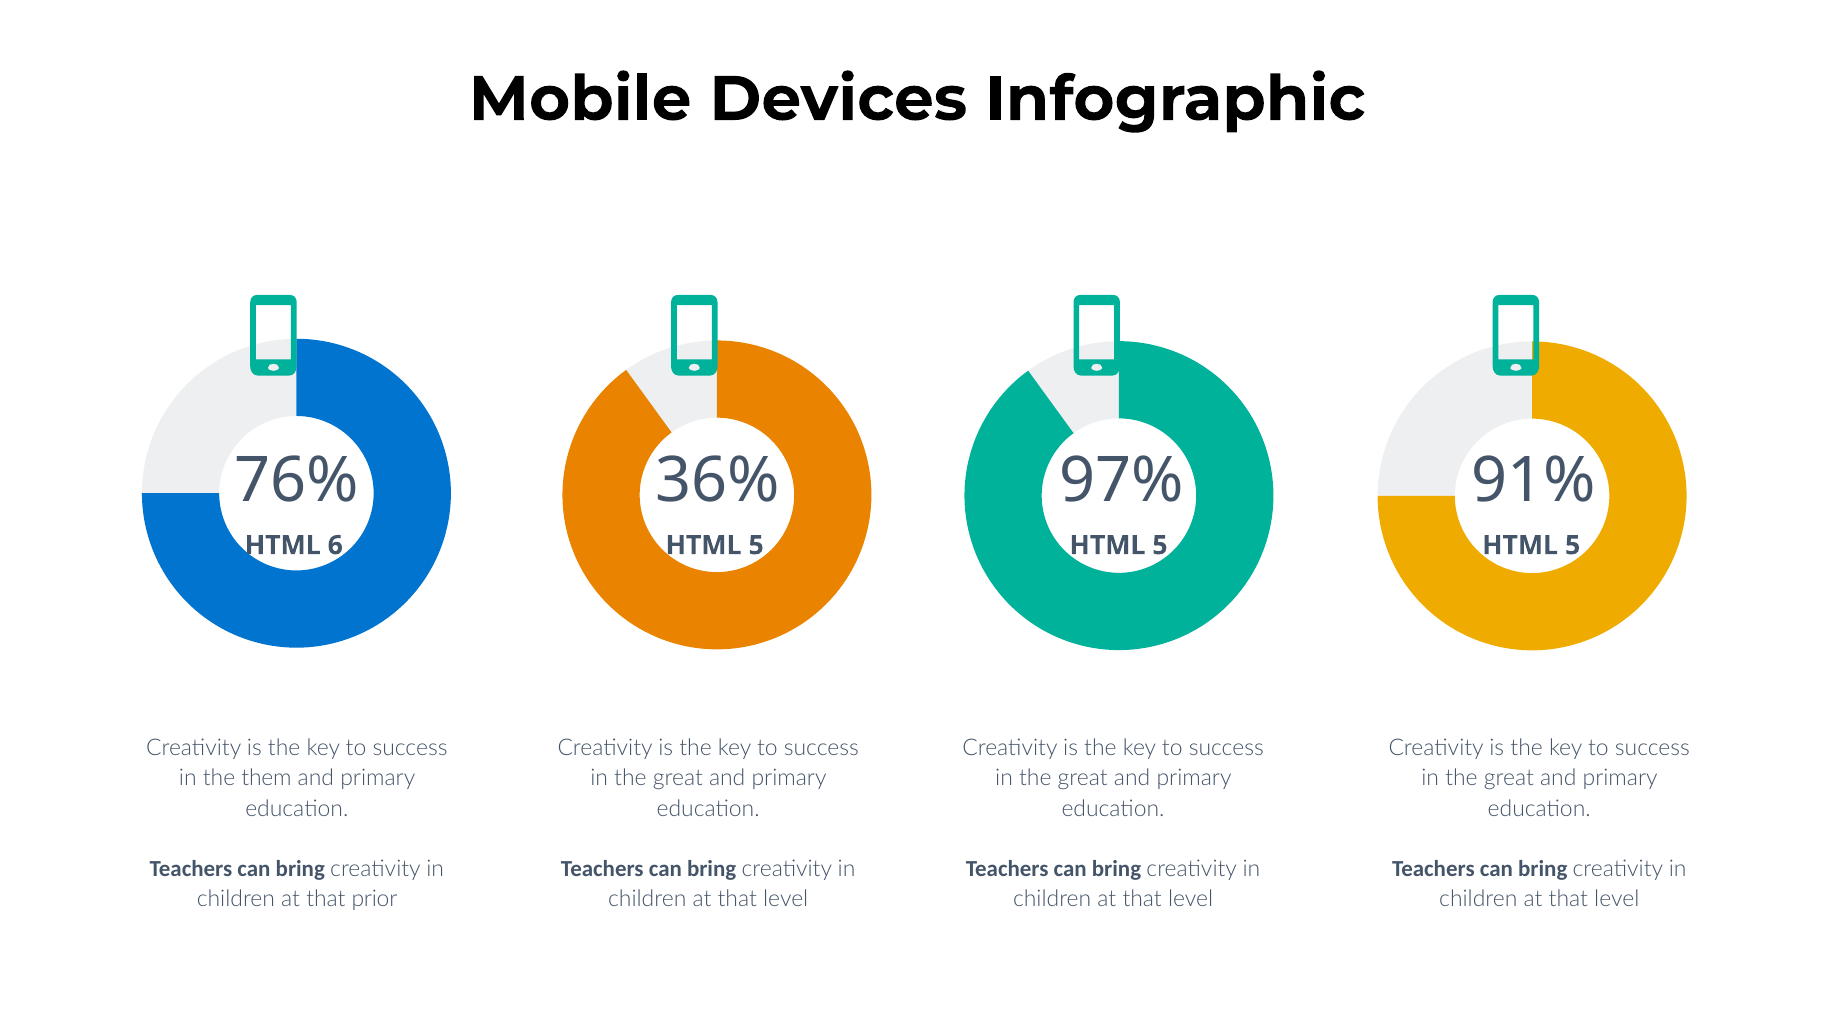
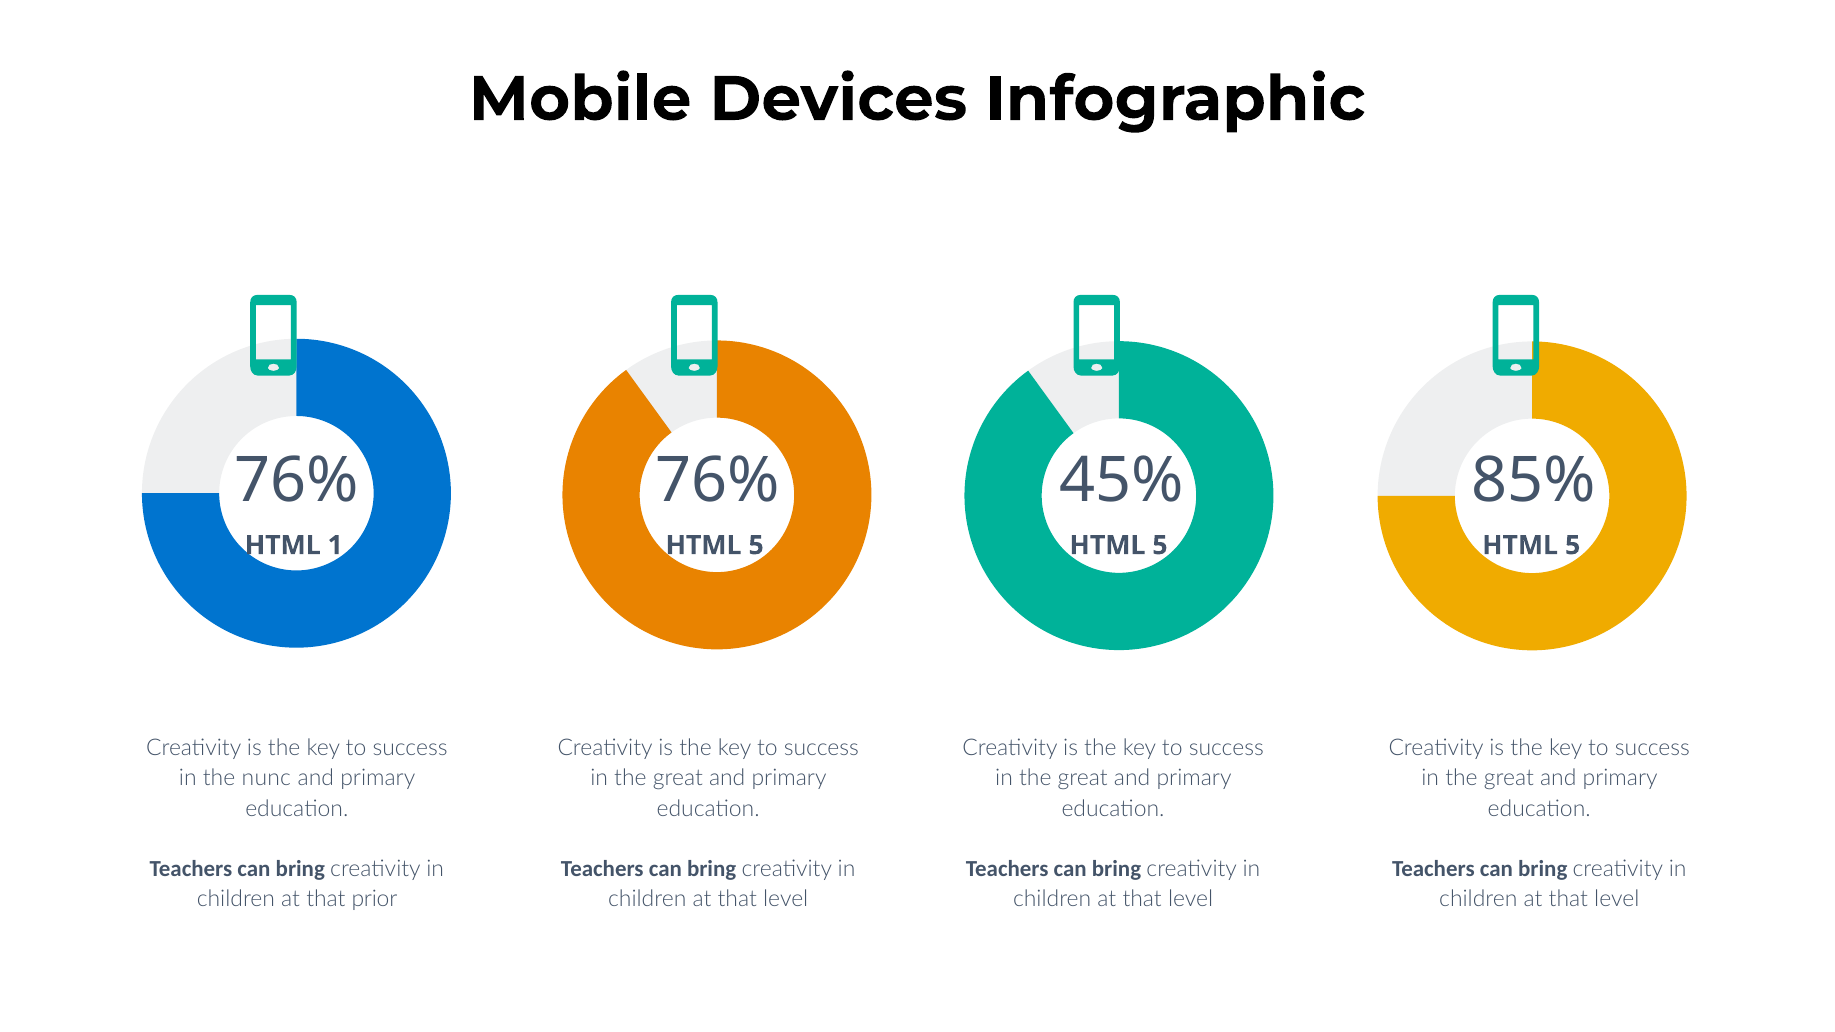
36% at (717, 481): 36% -> 76%
97%: 97% -> 45%
91%: 91% -> 85%
6: 6 -> 1
them: them -> nunc
